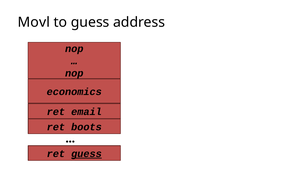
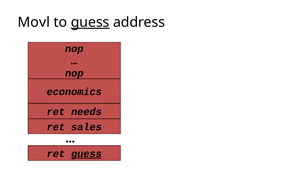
guess at (90, 22) underline: none -> present
email: email -> needs
boots: boots -> sales
